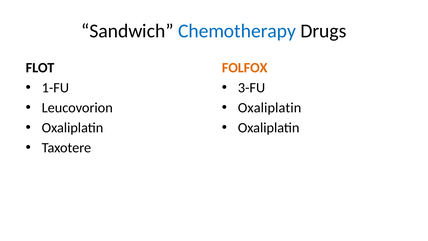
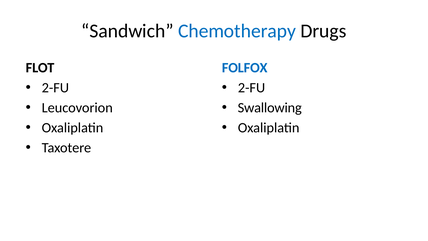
FOLFOX colour: orange -> blue
1-FU at (55, 88): 1-FU -> 2-FU
3-FU at (252, 88): 3-FU -> 2-FU
Oxaliplatin at (270, 108): Oxaliplatin -> Swallowing
